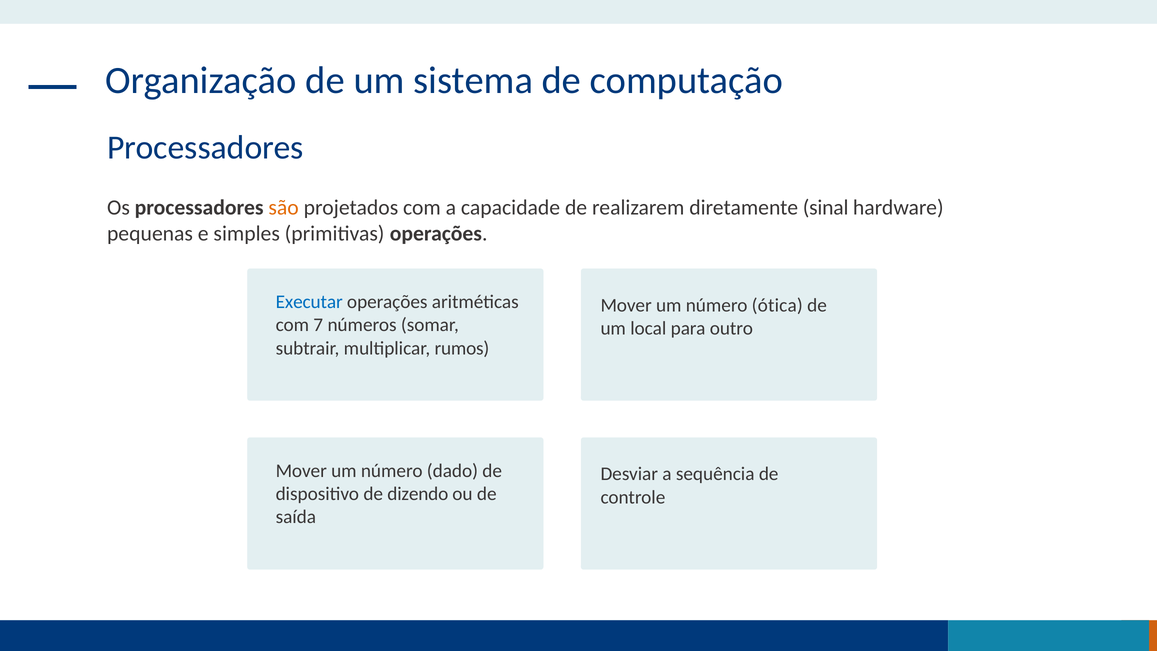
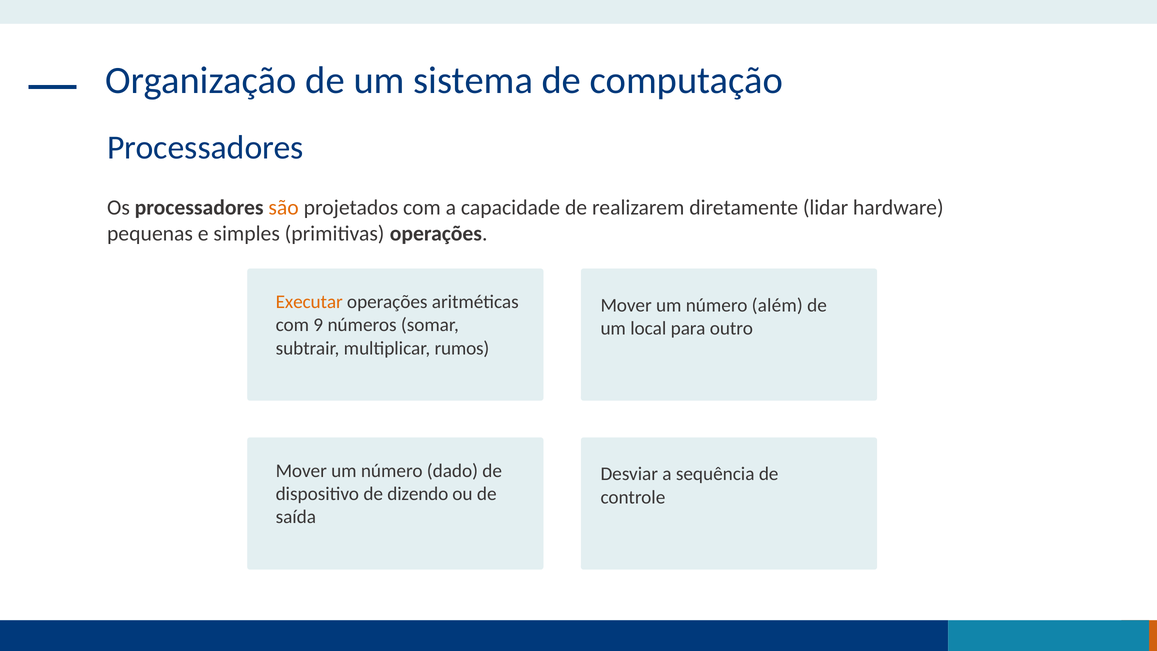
sinal: sinal -> lidar
Executar colour: blue -> orange
ótica: ótica -> além
7: 7 -> 9
